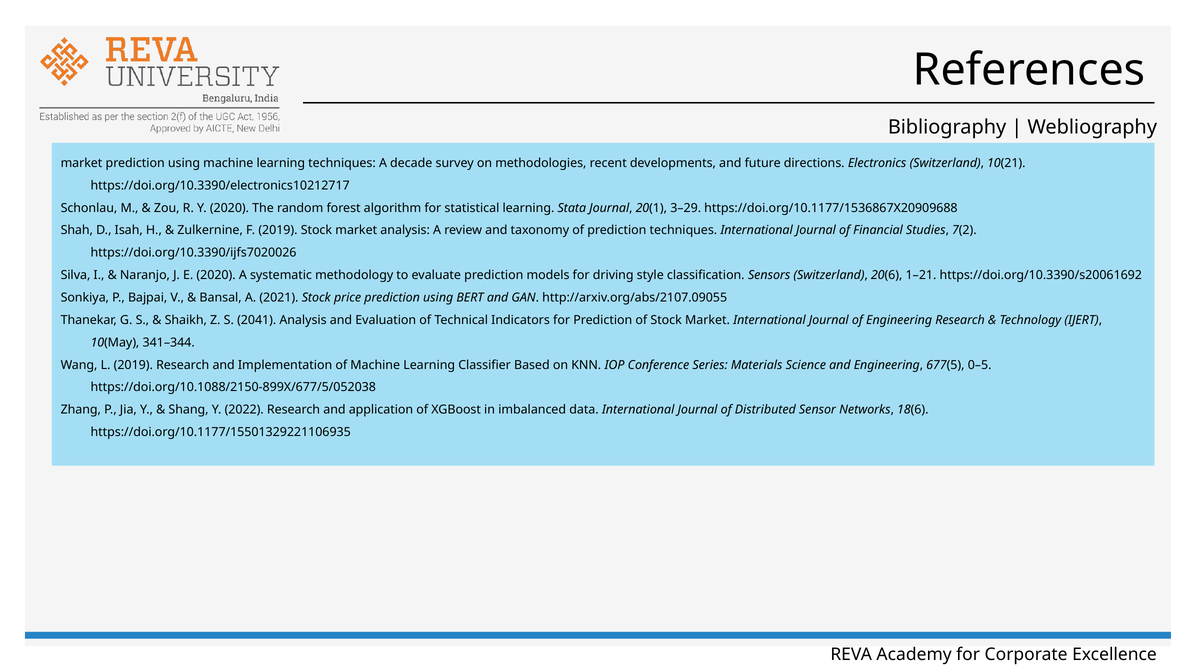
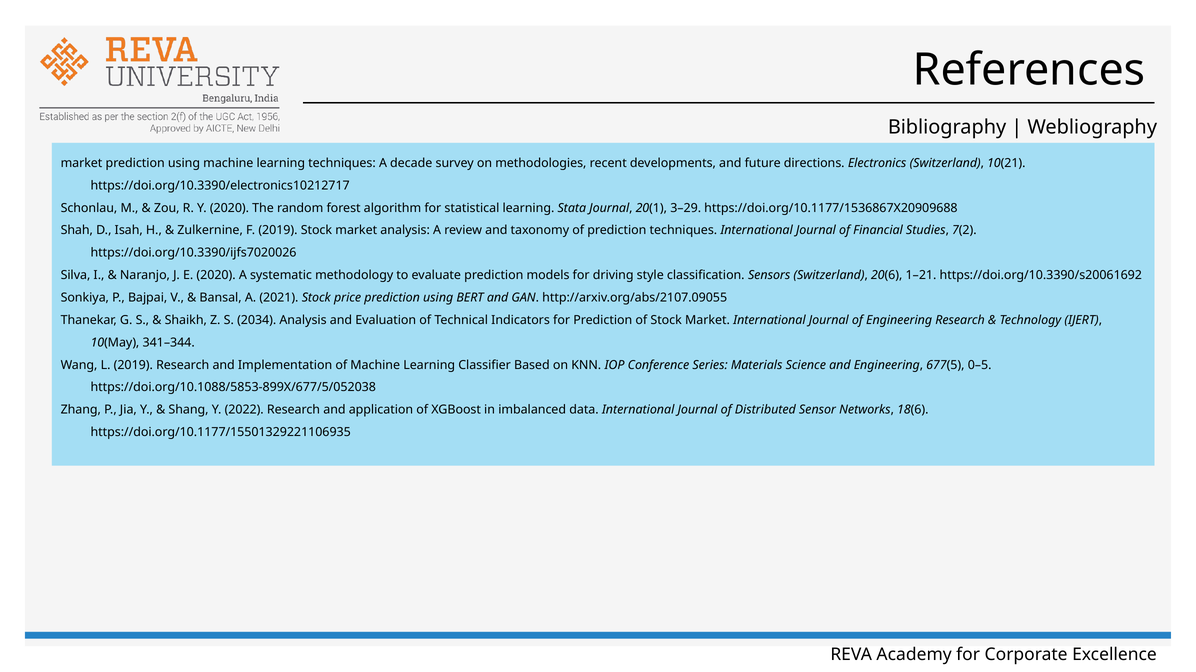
2041: 2041 -> 2034
https://doi.org/10.1088/2150-899X/677/5/052038: https://doi.org/10.1088/2150-899X/677/5/052038 -> https://doi.org/10.1088/5853-899X/677/5/052038
